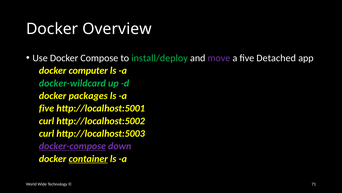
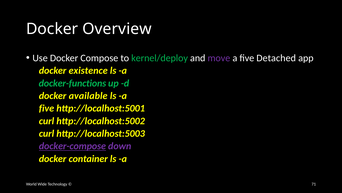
install/deploy: install/deploy -> kernel/deploy
computer: computer -> existence
docker-wildcard: docker-wildcard -> docker-functions
packages: packages -> available
container underline: present -> none
